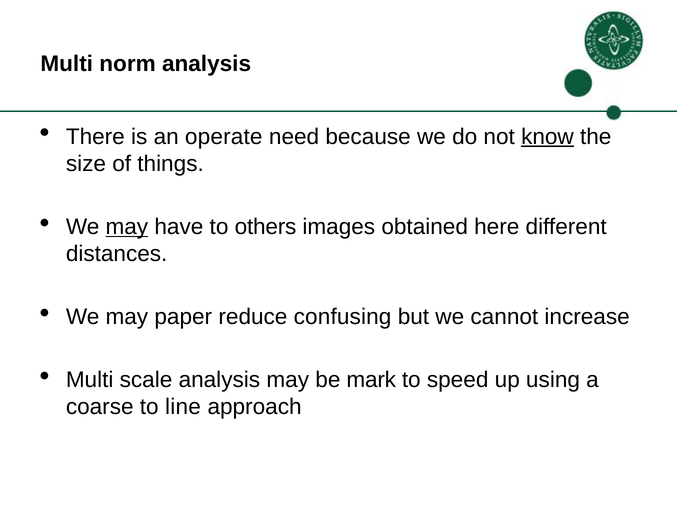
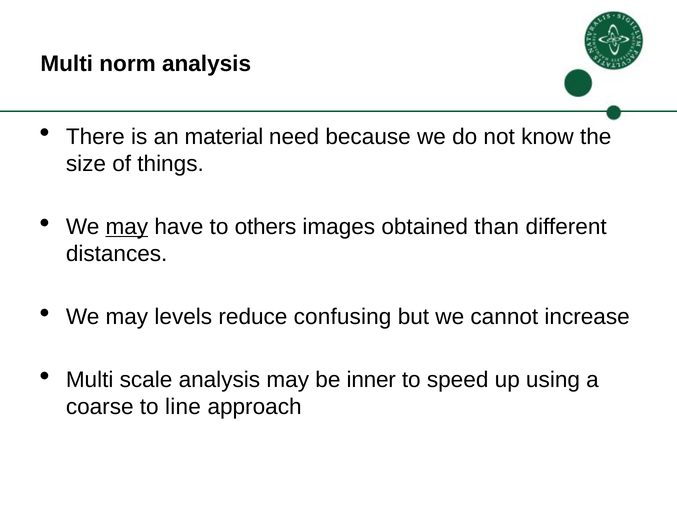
operate: operate -> material
know underline: present -> none
here: here -> than
paper: paper -> levels
mark: mark -> inner
